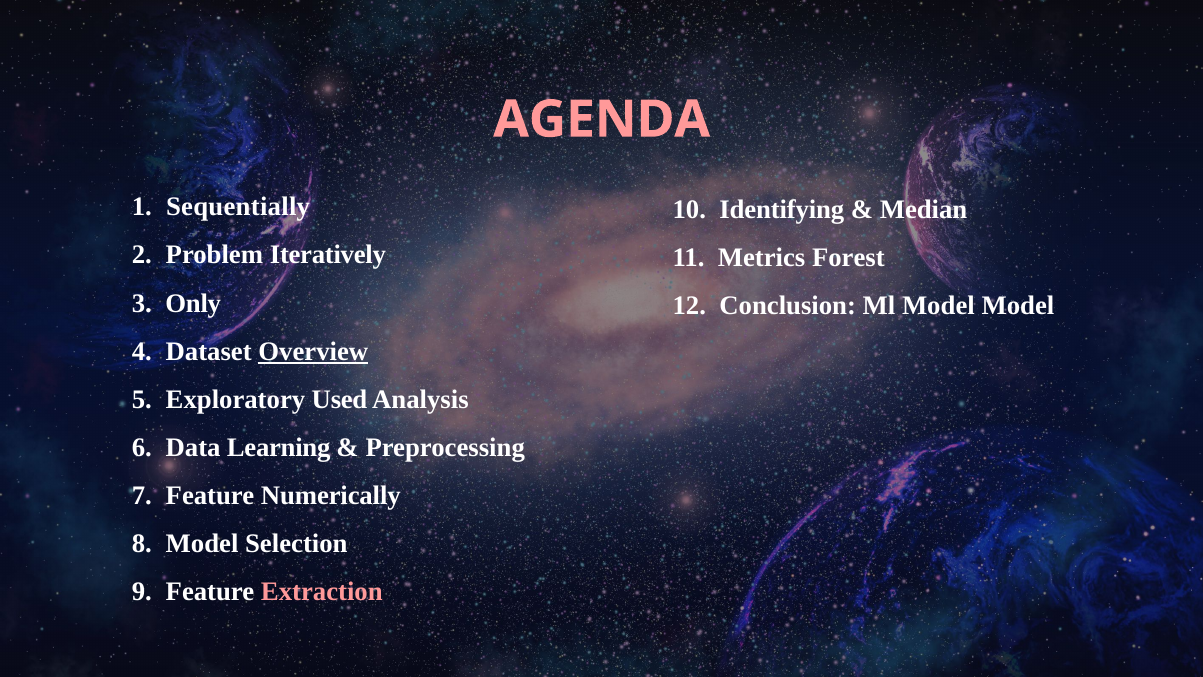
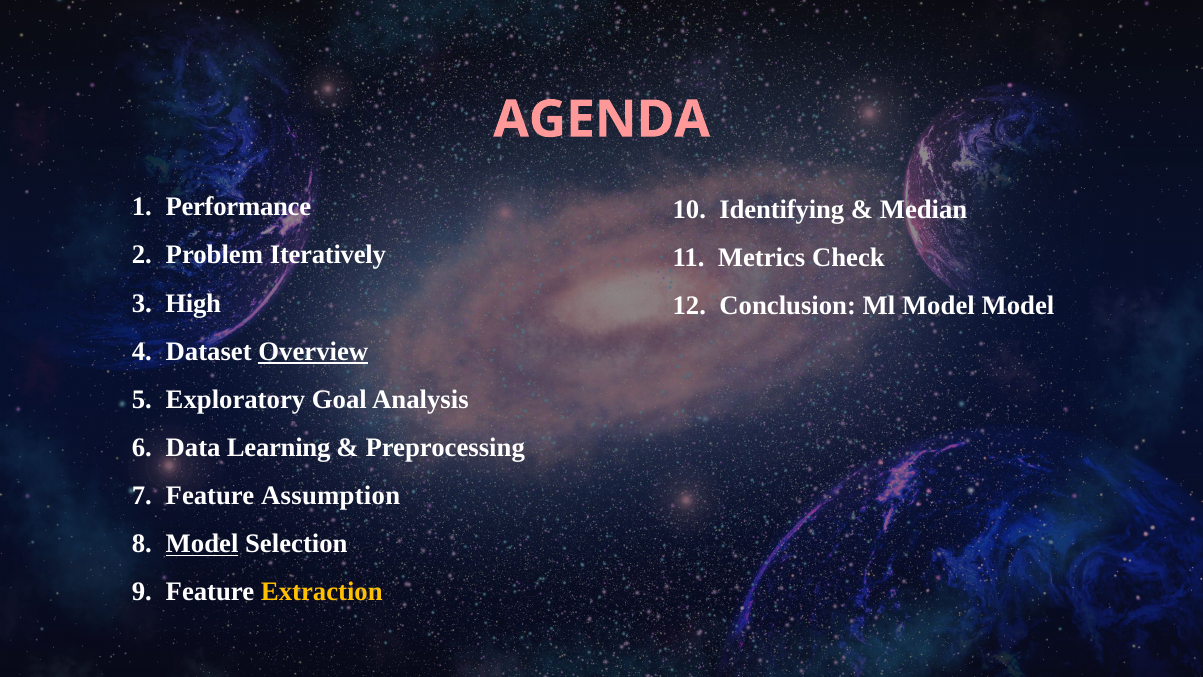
Sequentially: Sequentially -> Performance
Forest: Forest -> Check
Only: Only -> High
Used: Used -> Goal
Numerically: Numerically -> Assumption
Model at (202, 544) underline: none -> present
Extraction colour: pink -> yellow
